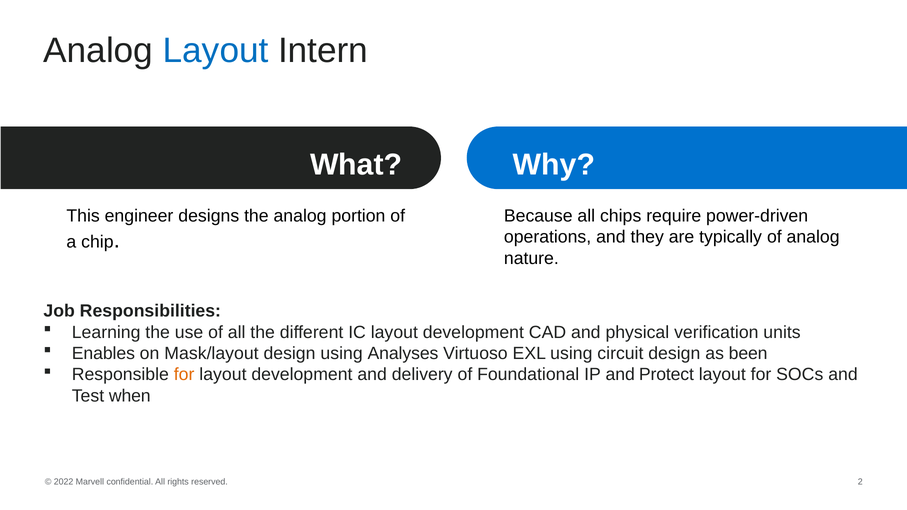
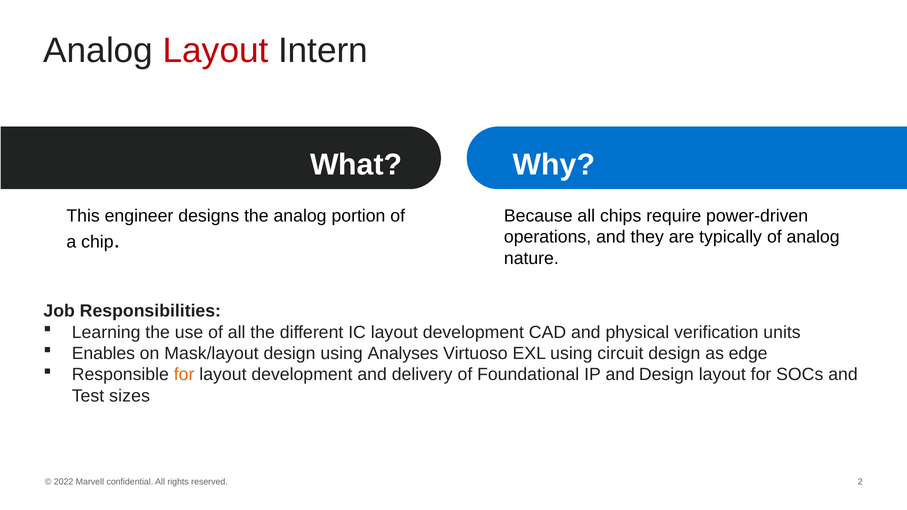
Layout at (216, 51) colour: blue -> red
been: been -> edge
and Protect: Protect -> Design
when: when -> sizes
